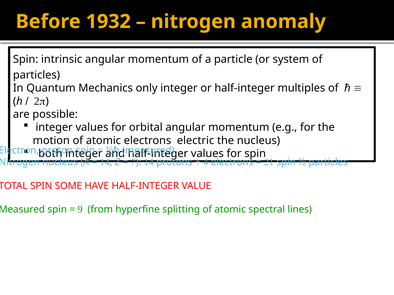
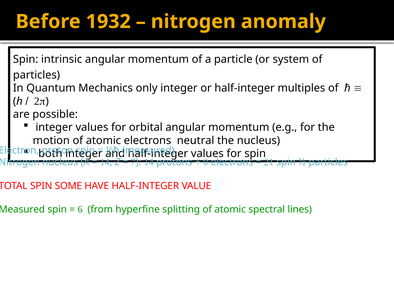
electric: electric -> neutral
4: 4 -> 0
9: 9 -> 6
